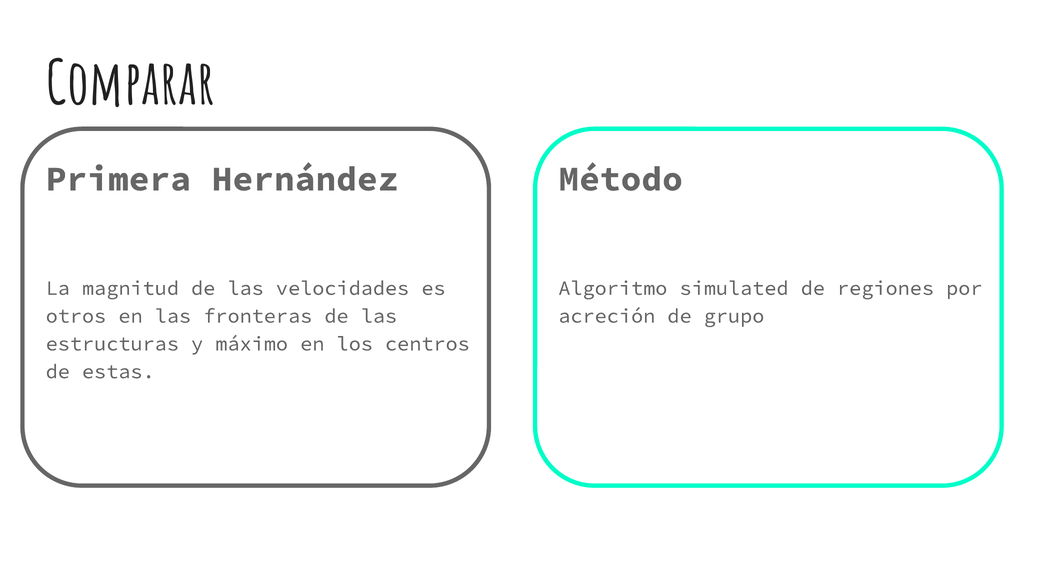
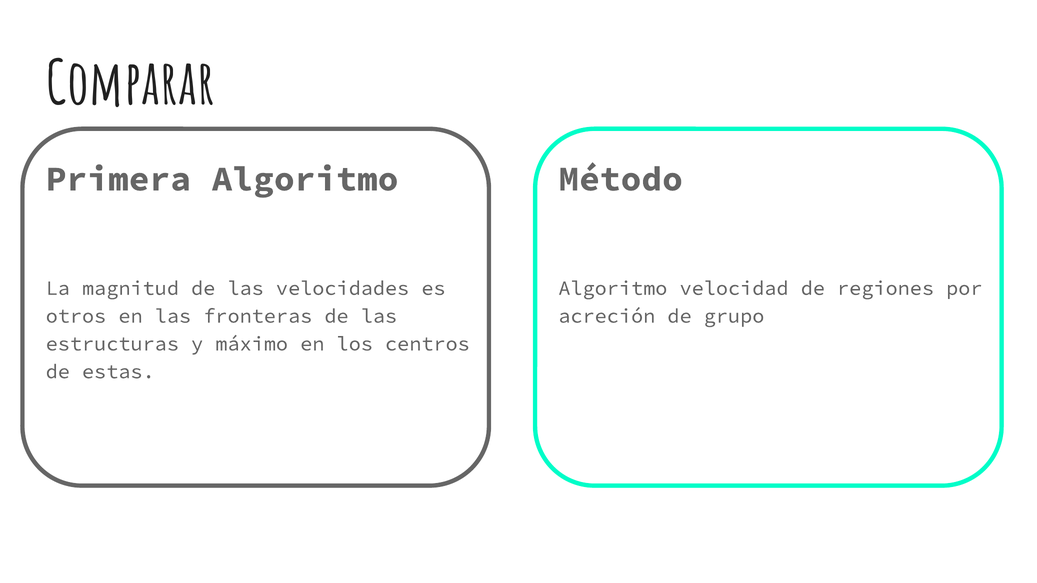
Primera Hernández: Hernández -> Algoritmo
simulated: simulated -> velocidad
